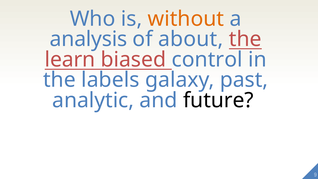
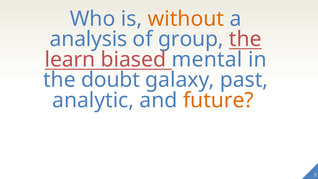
about: about -> group
control: control -> mental
labels: labels -> doubt
future colour: black -> orange
